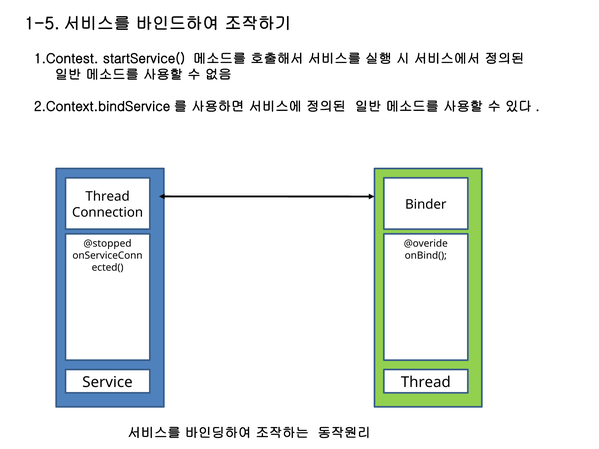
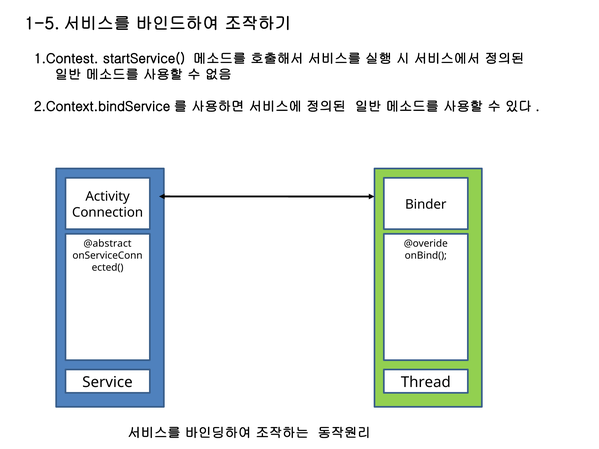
Thread at (108, 197): Thread -> Activity
@stopped: @stopped -> @abstract
